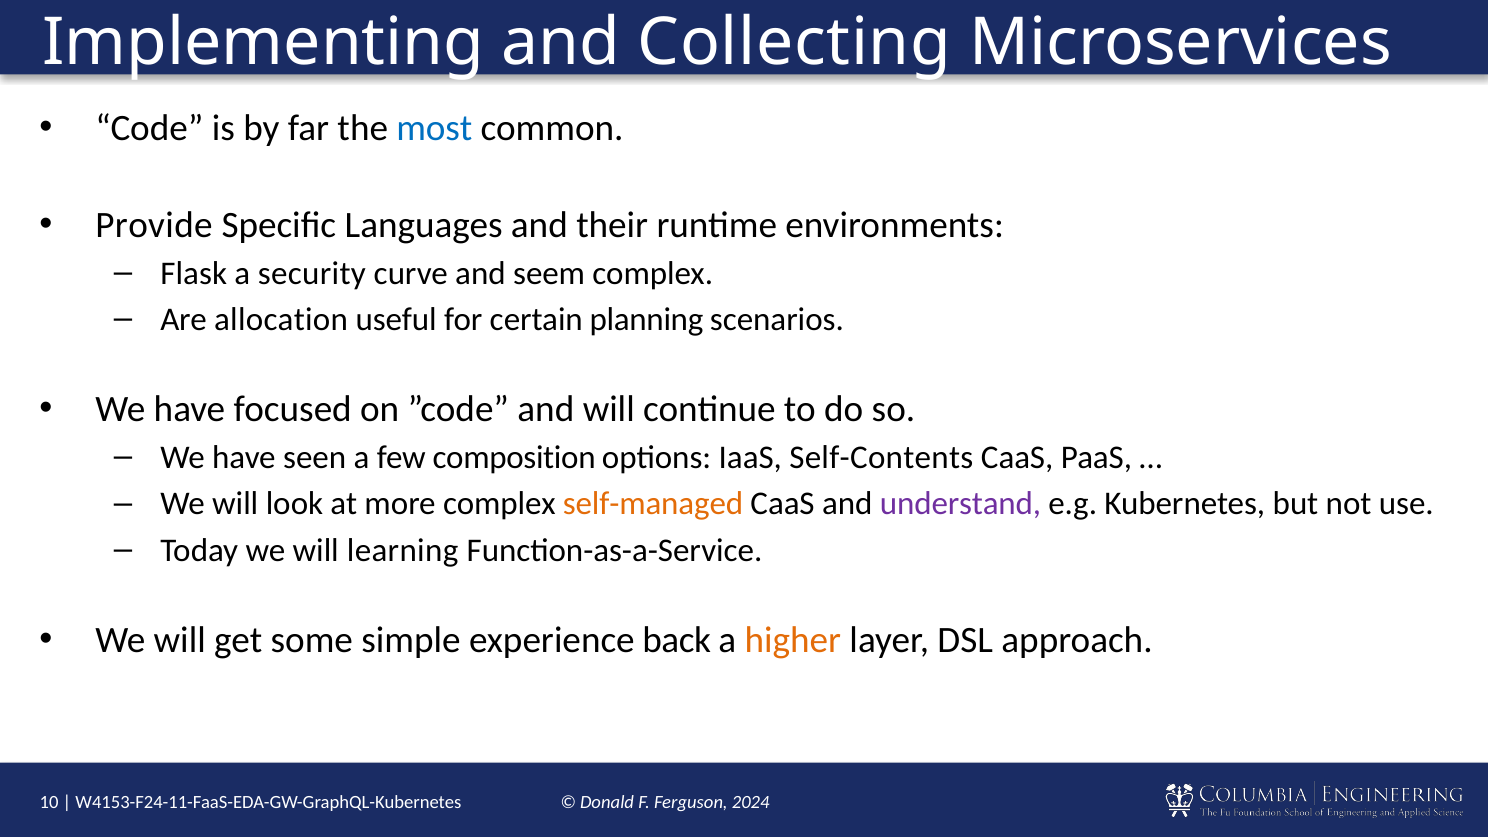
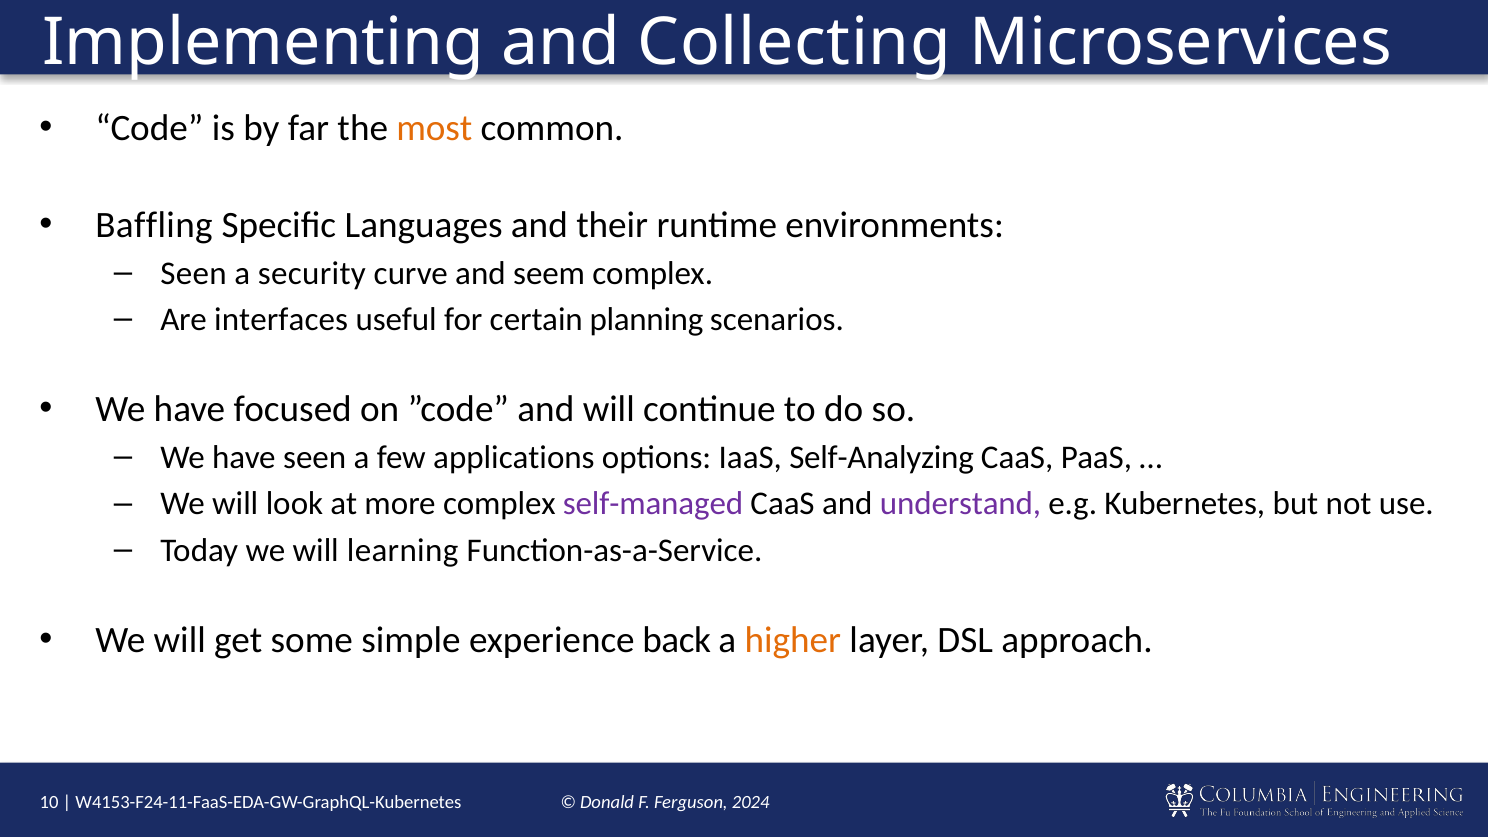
most colour: blue -> orange
Provide: Provide -> Baffling
Flask at (194, 274): Flask -> Seen
allocation: allocation -> interfaces
composition: composition -> applications
Self-Contents: Self-Contents -> Self-Analyzing
self-managed colour: orange -> purple
